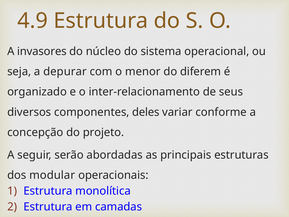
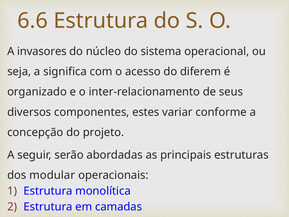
4.9: 4.9 -> 6.6
depurar: depurar -> significa
menor: menor -> acesso
deles: deles -> estes
